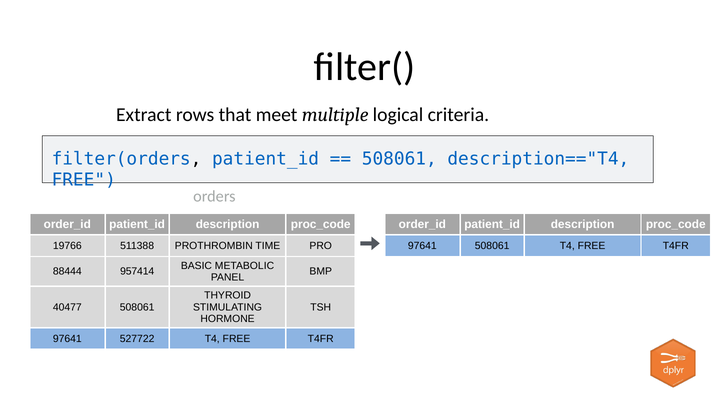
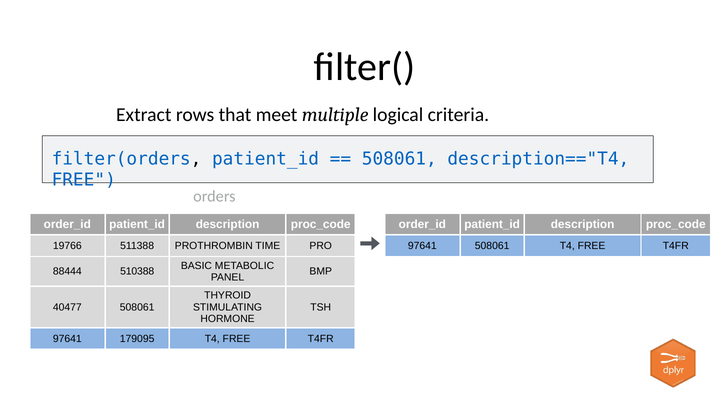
957414: 957414 -> 510388
527722: 527722 -> 179095
